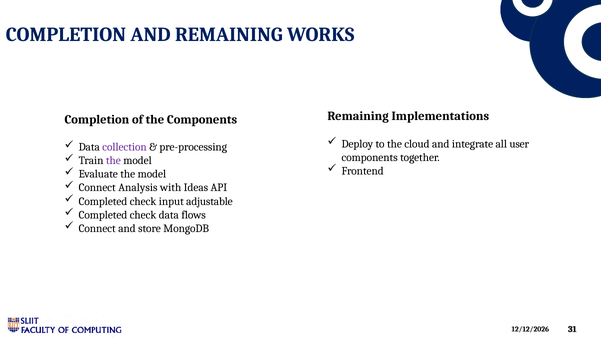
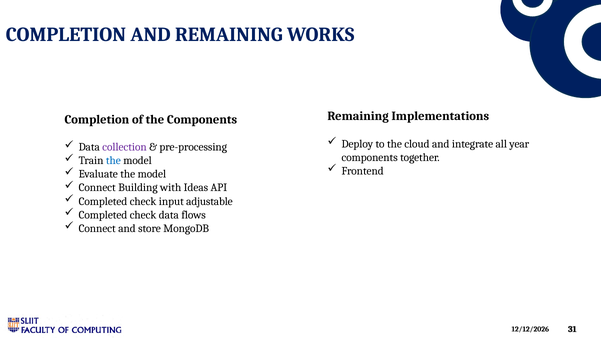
user: user -> year
the at (113, 161) colour: purple -> blue
Analysis: Analysis -> Building
